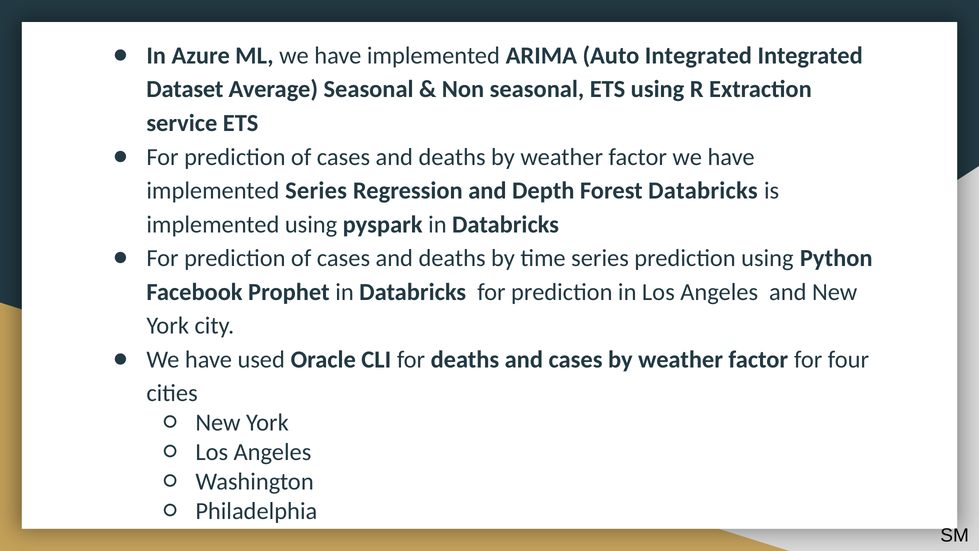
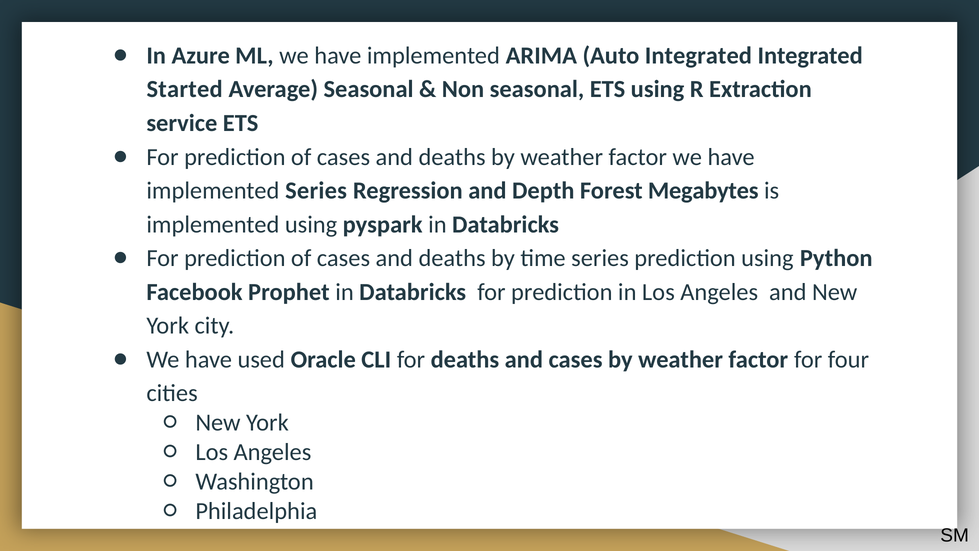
Dataset: Dataset -> Started
Forest Databricks: Databricks -> Megabytes
